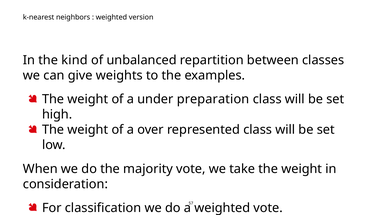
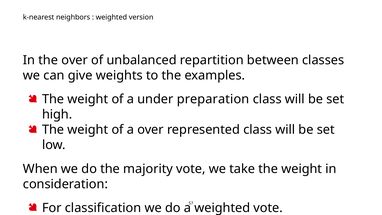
the kind: kind -> over
